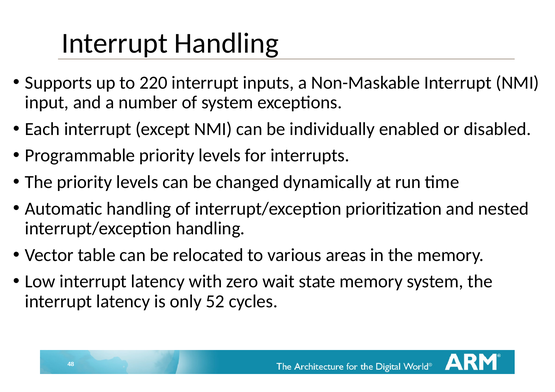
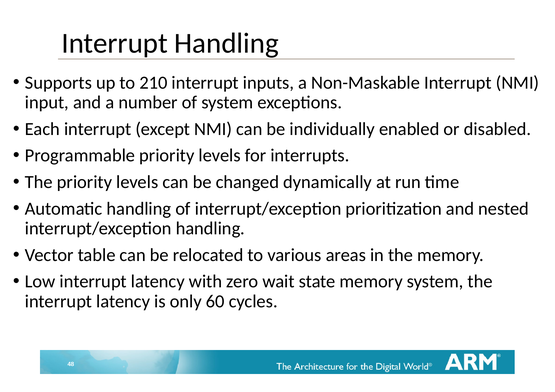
220: 220 -> 210
52: 52 -> 60
